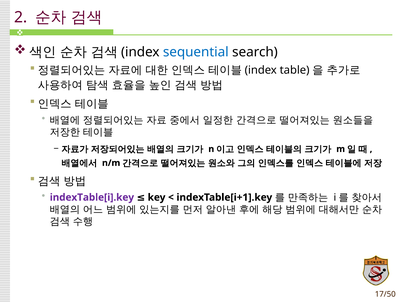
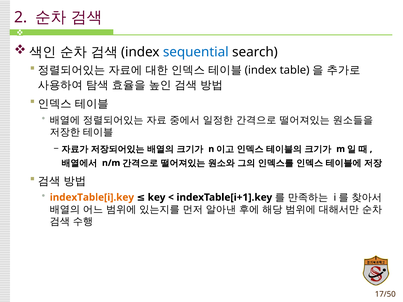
indexTable[i].key colour: purple -> orange
